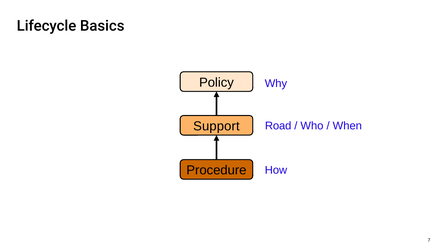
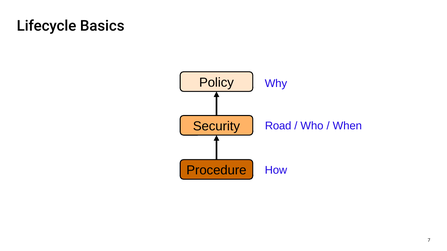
Support: Support -> Security
